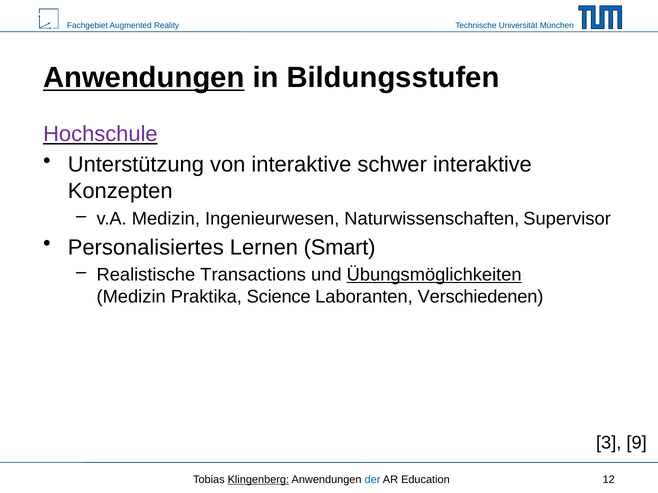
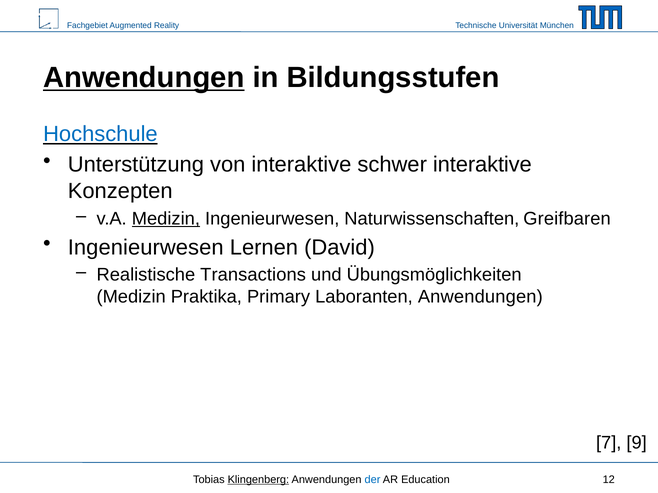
Hochschule colour: purple -> blue
Medizin at (166, 219) underline: none -> present
Supervisor: Supervisor -> Greifbaren
Personalisiertes at (146, 248): Personalisiertes -> Ingenieurwesen
Smart: Smart -> David
Übungsmöglichkeiten underline: present -> none
Science: Science -> Primary
Laboranten Verschiedenen: Verschiedenen -> Anwendungen
3: 3 -> 7
